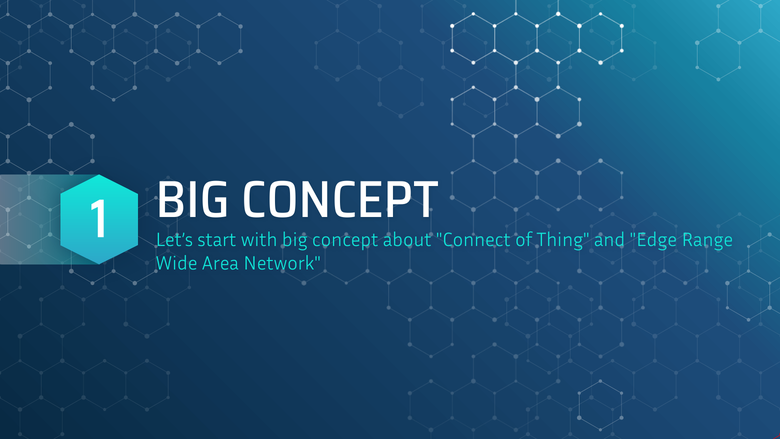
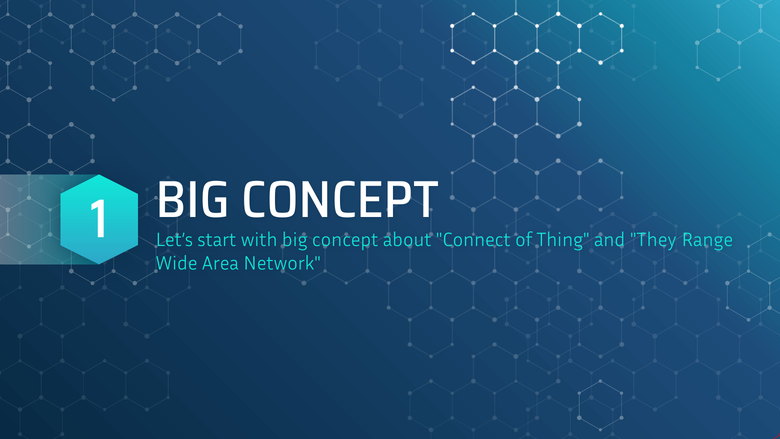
Edge: Edge -> They
